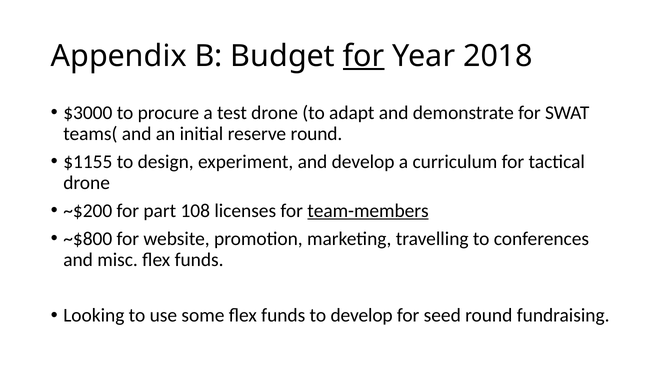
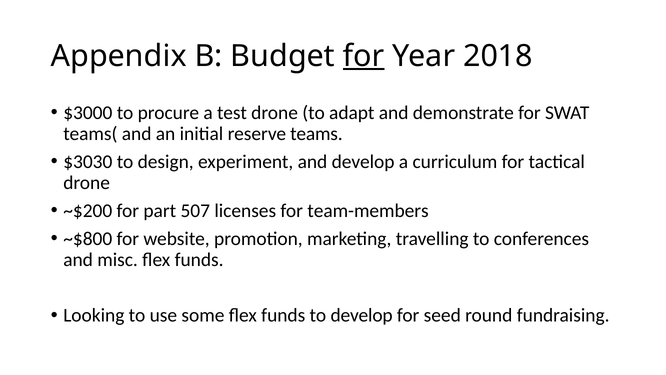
reserve round: round -> teams
$1155: $1155 -> $3030
108: 108 -> 507
team-members underline: present -> none
